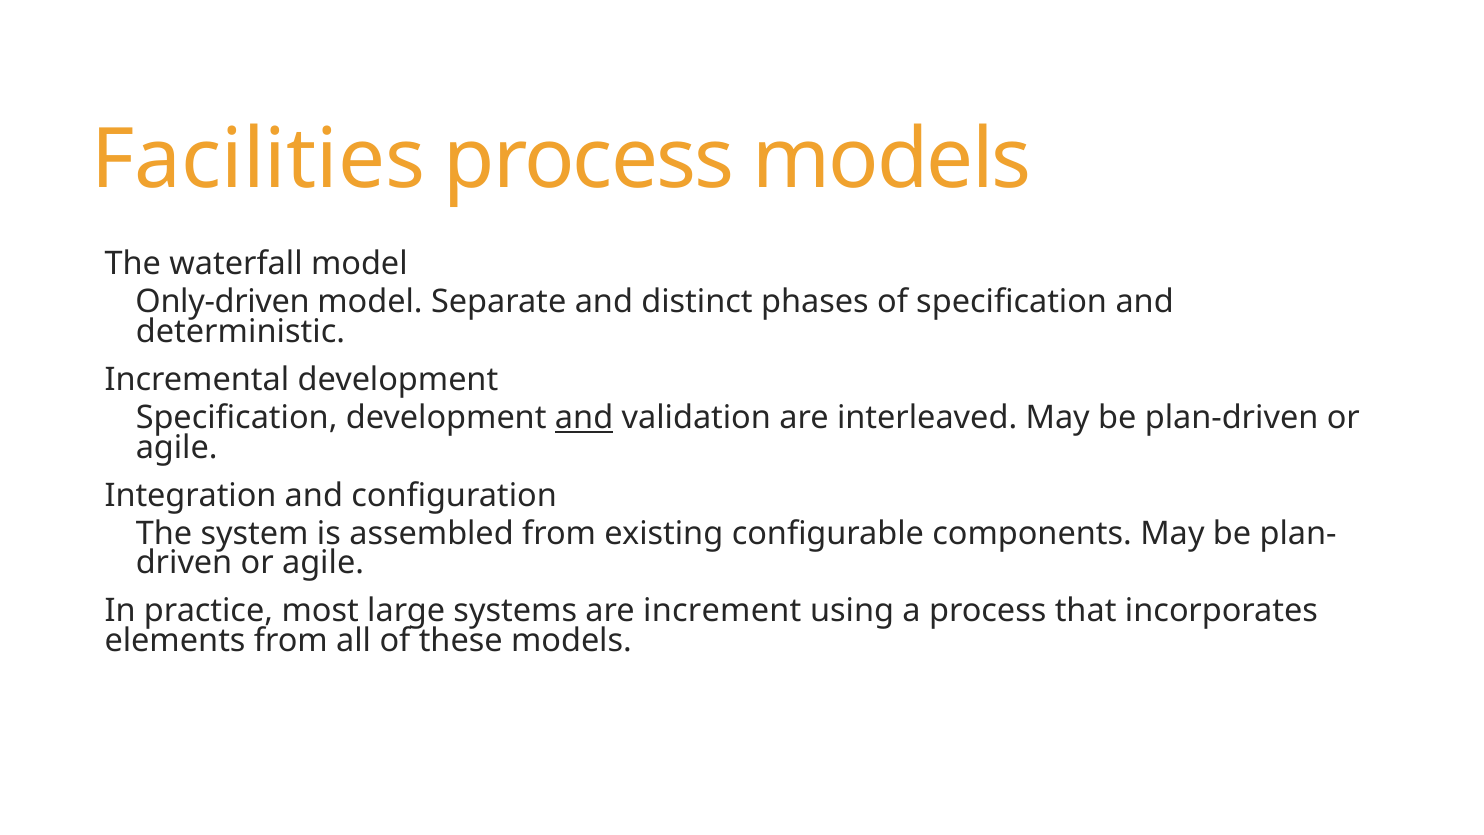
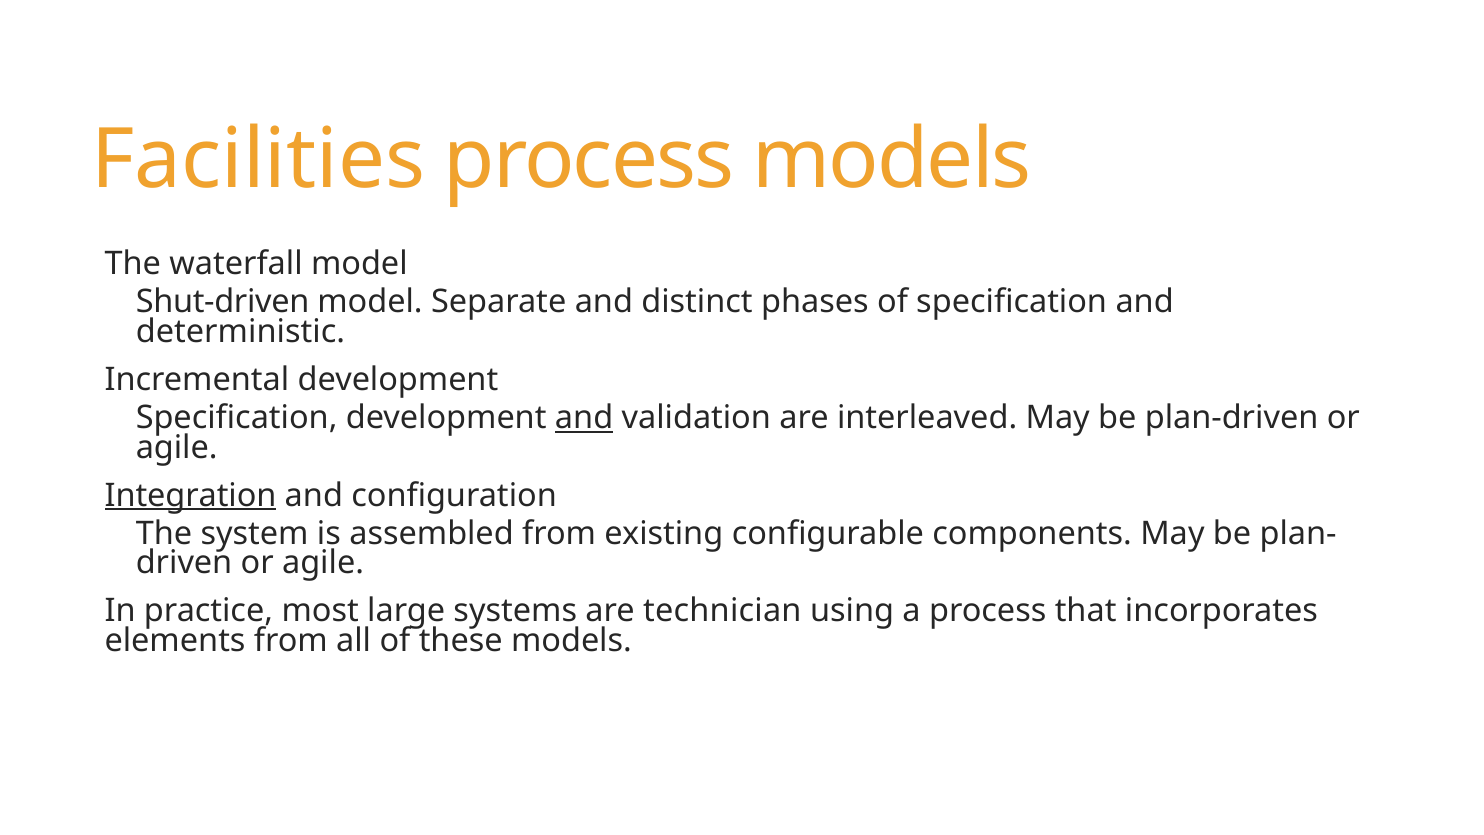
Only-driven: Only-driven -> Shut-driven
Integration underline: none -> present
increment: increment -> technician
